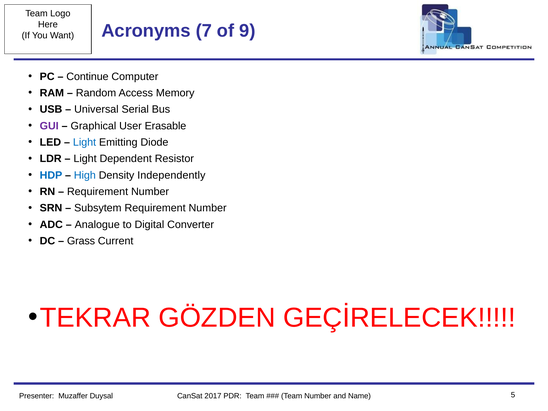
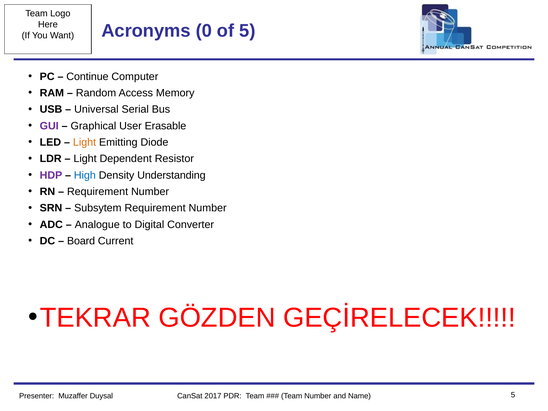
7: 7 -> 0
of 9: 9 -> 5
Light at (85, 142) colour: blue -> orange
HDP colour: blue -> purple
Independently: Independently -> Understanding
Grass: Grass -> Board
